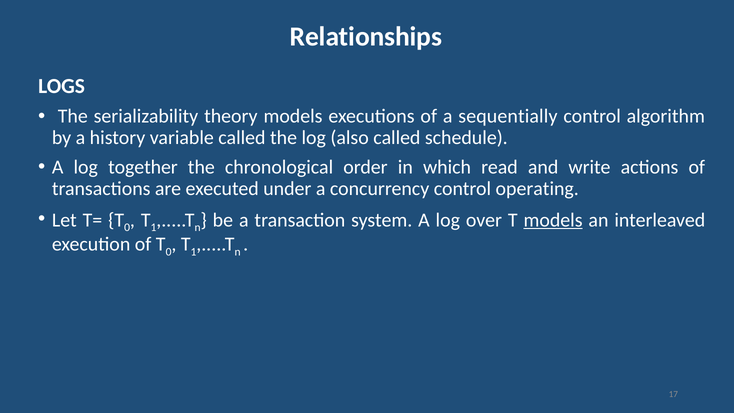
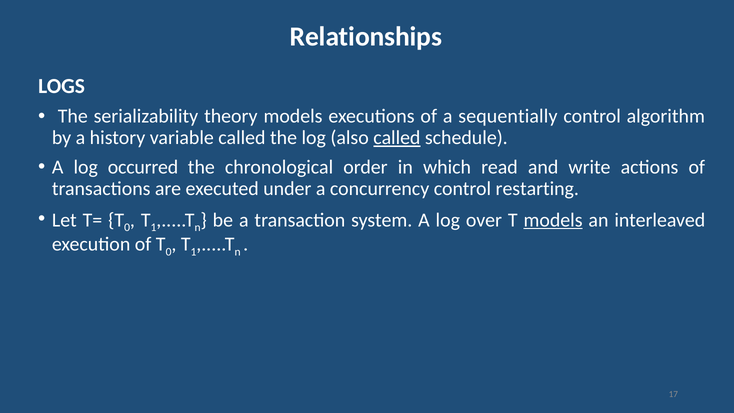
called at (397, 138) underline: none -> present
together: together -> occurred
operating: operating -> restarting
